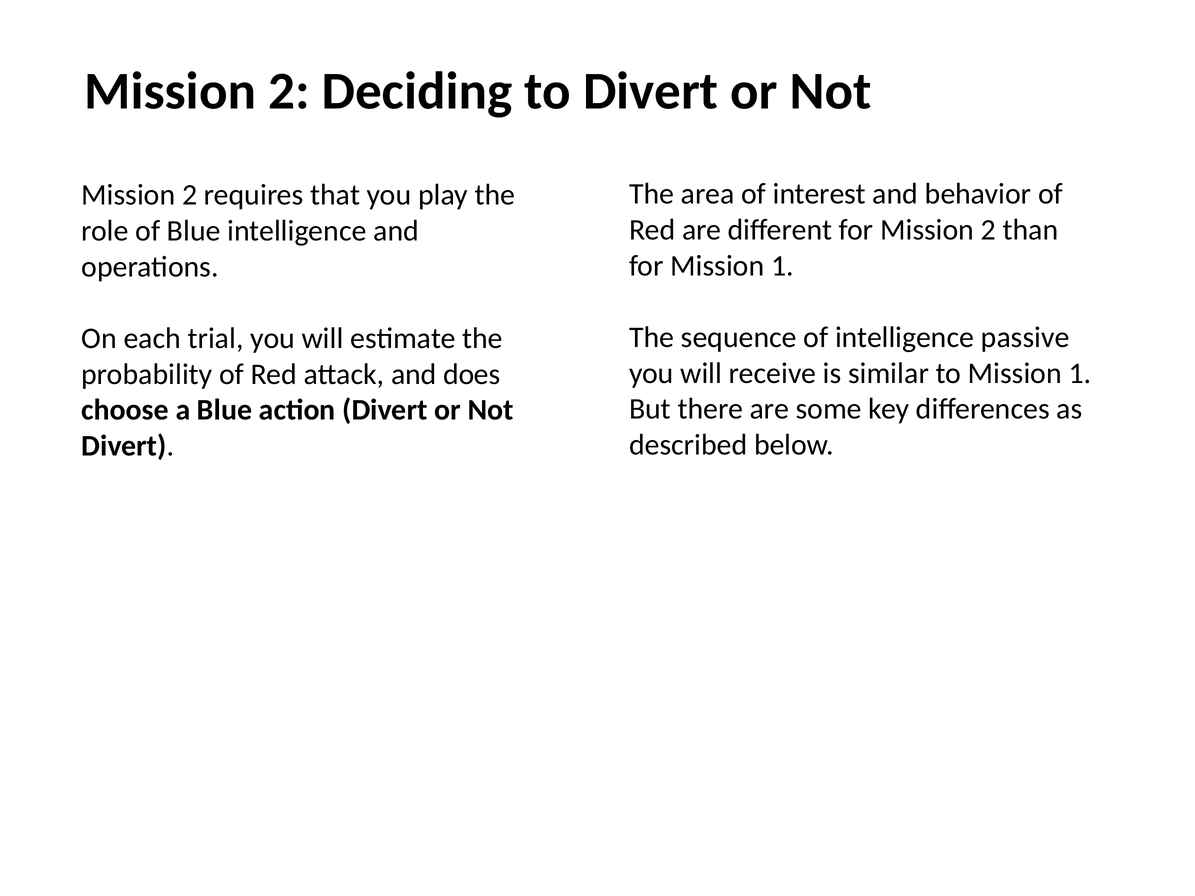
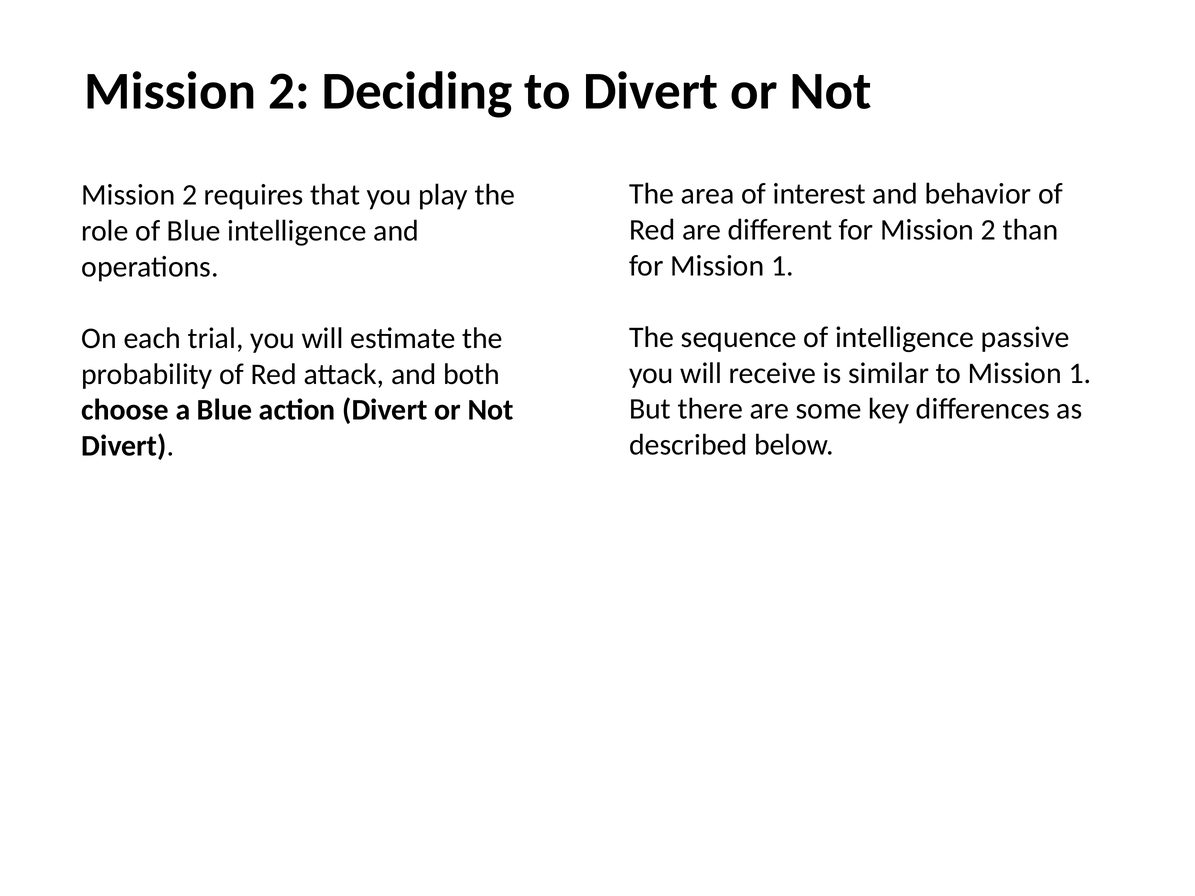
does: does -> both
